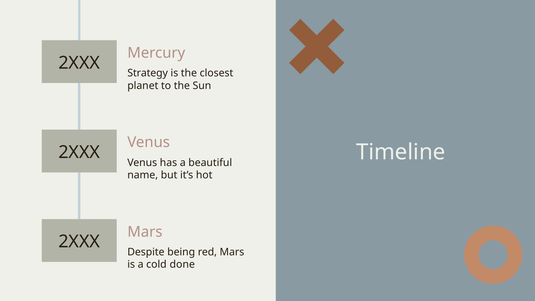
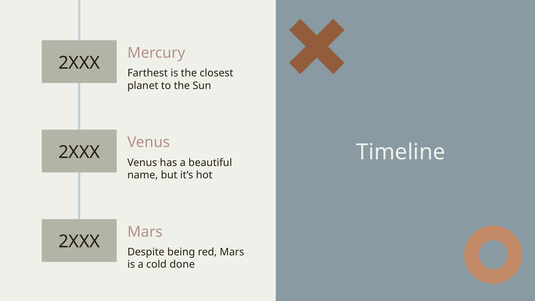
Strategy: Strategy -> Farthest
